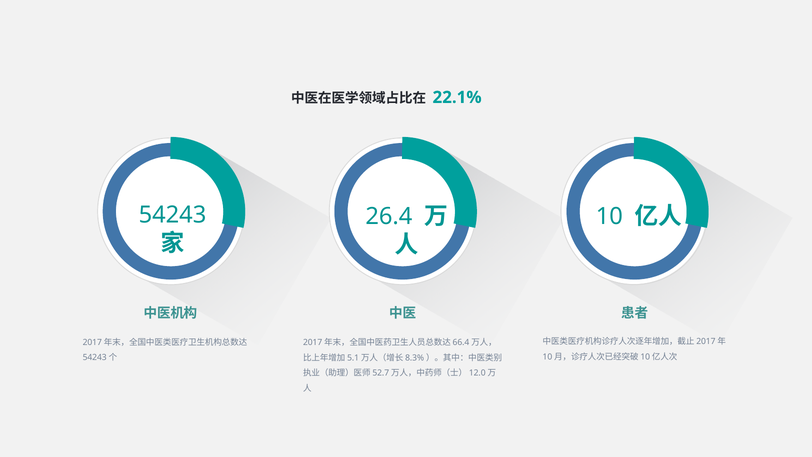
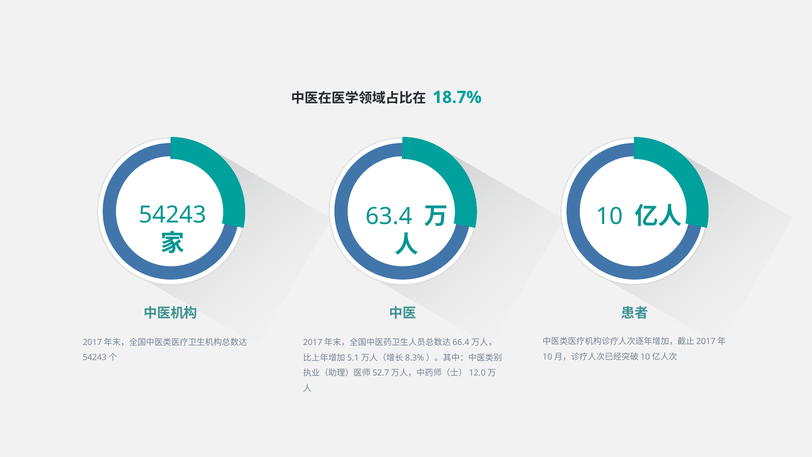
22.1%: 22.1% -> 18.7%
26.4: 26.4 -> 63.4
